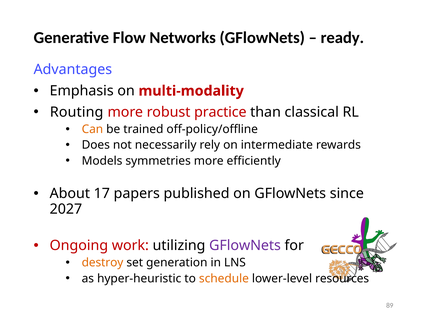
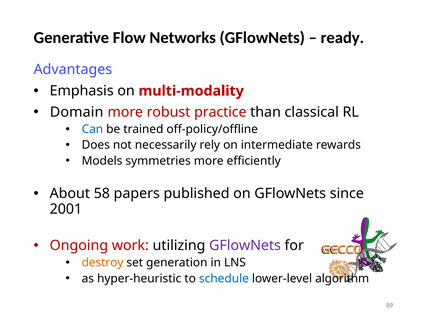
Routing: Routing -> Domain
Can colour: orange -> blue
17: 17 -> 58
2027: 2027 -> 2001
schedule colour: orange -> blue
resources: resources -> algorithm
